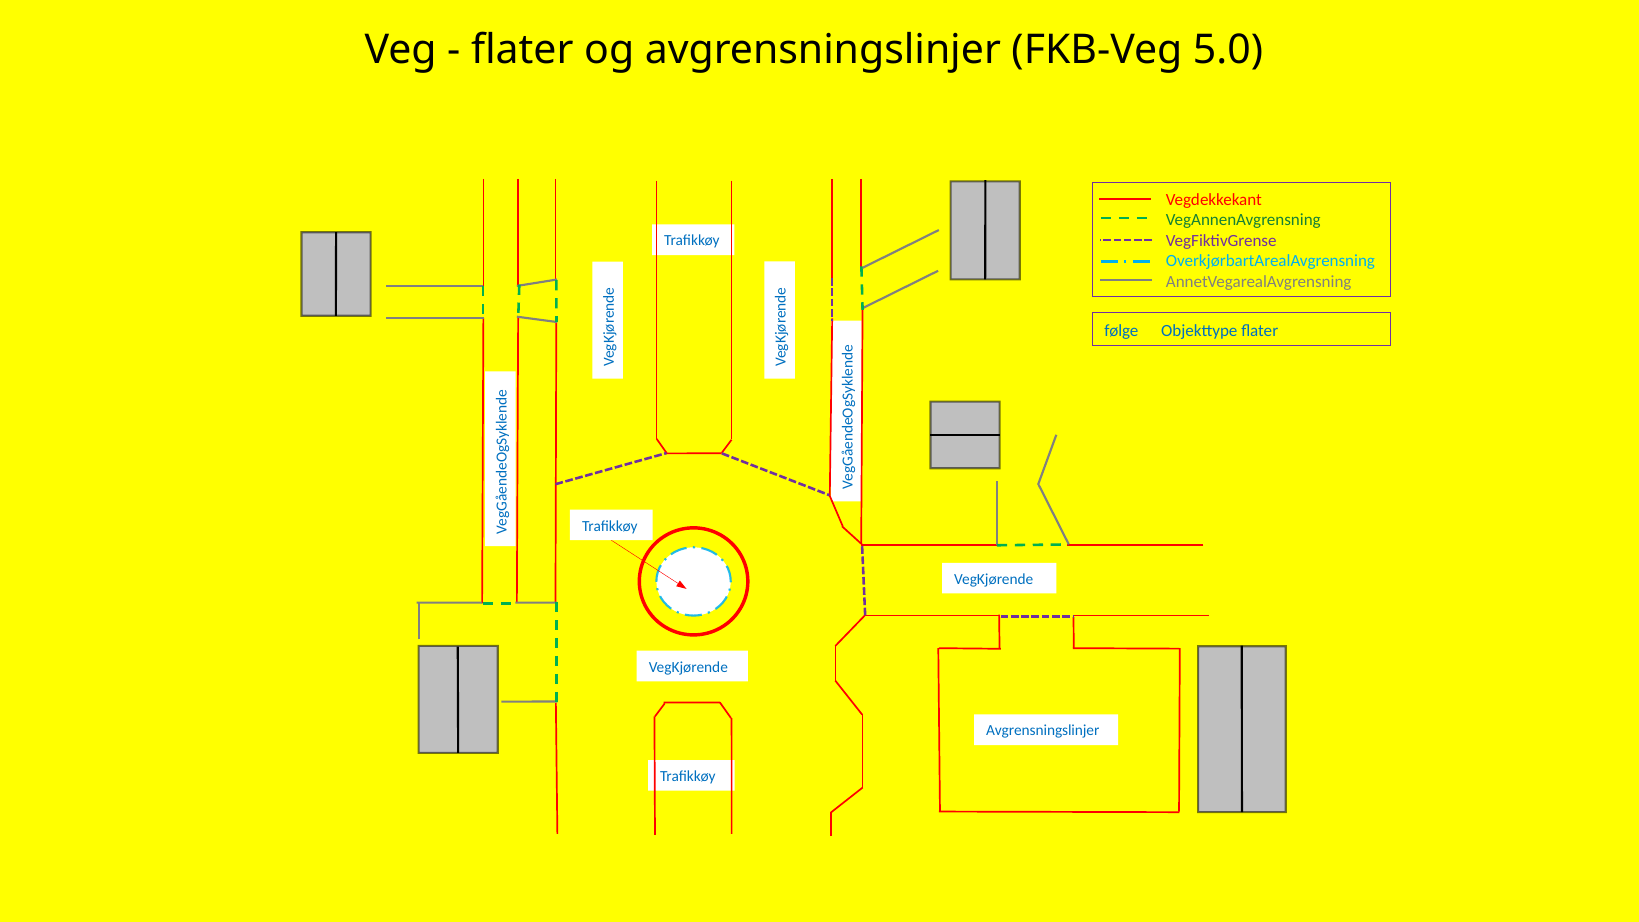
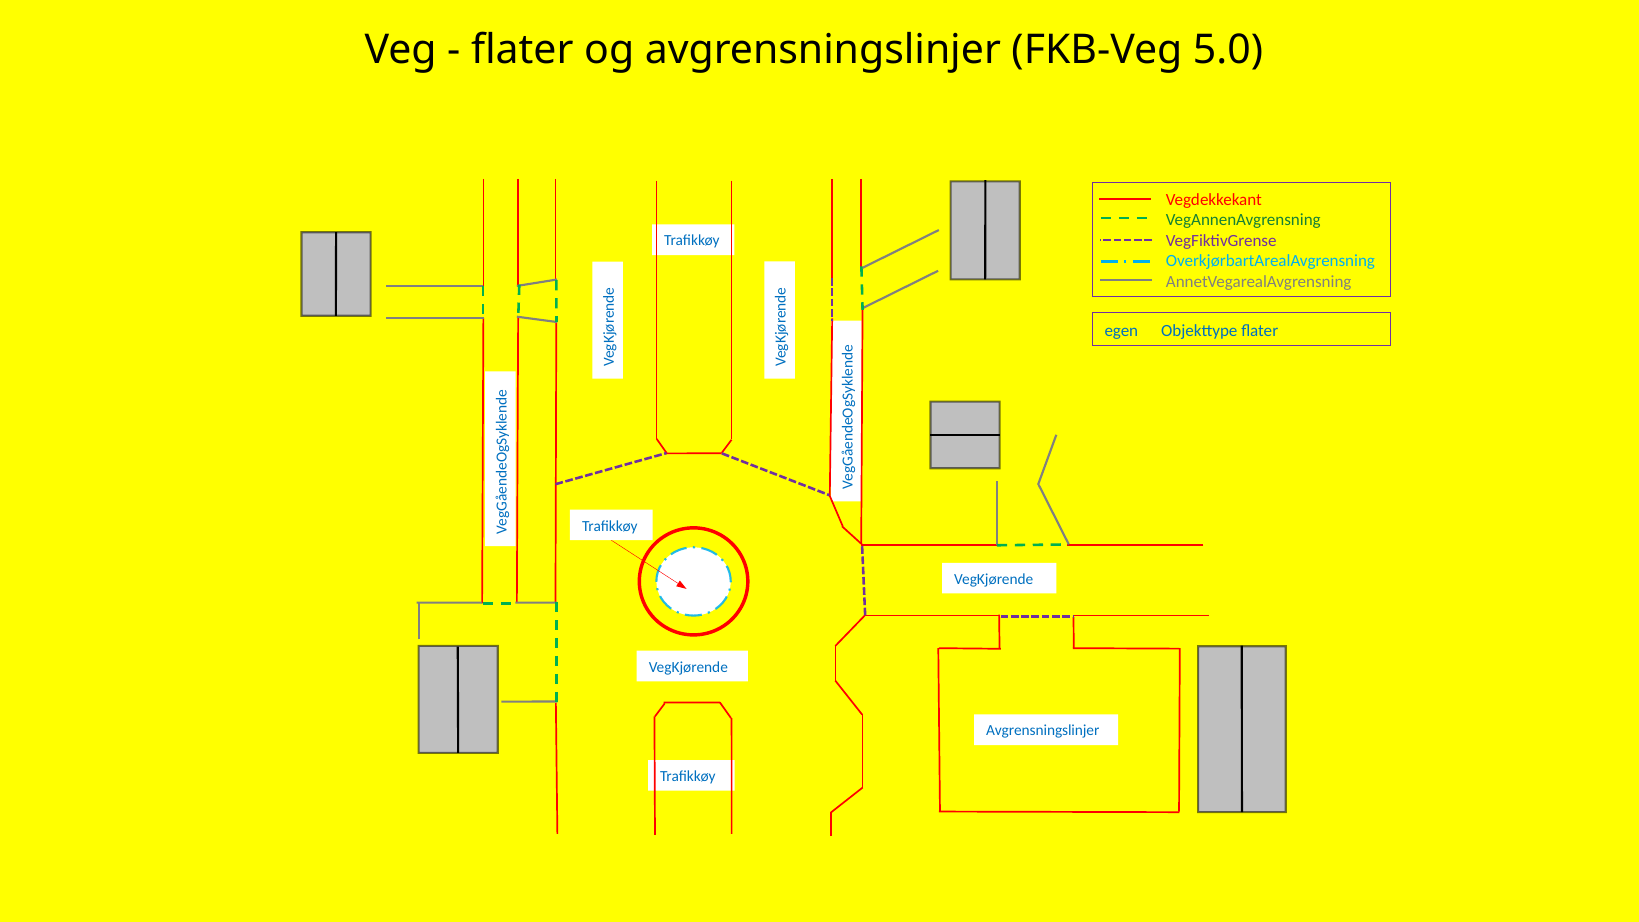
følge: følge -> egen
